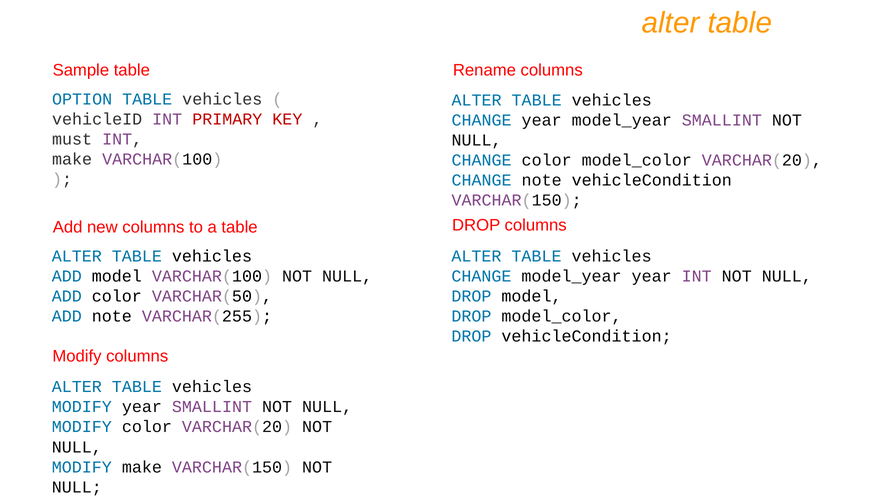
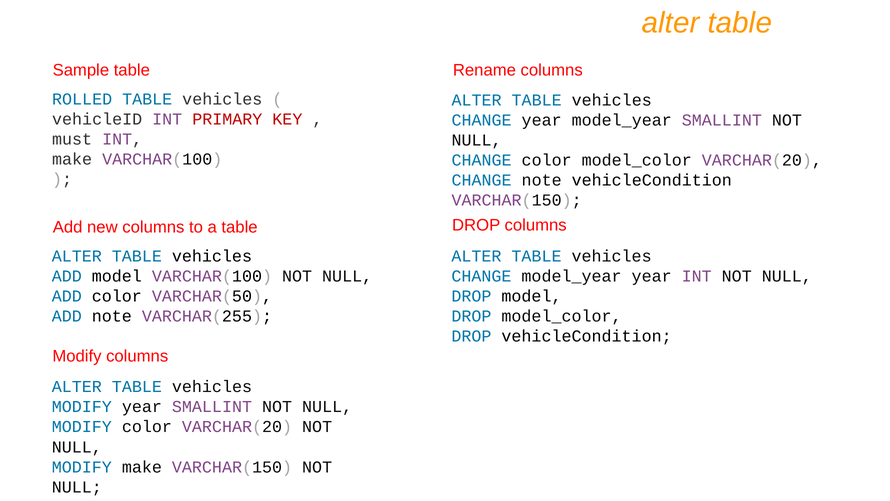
OPTION: OPTION -> ROLLED
